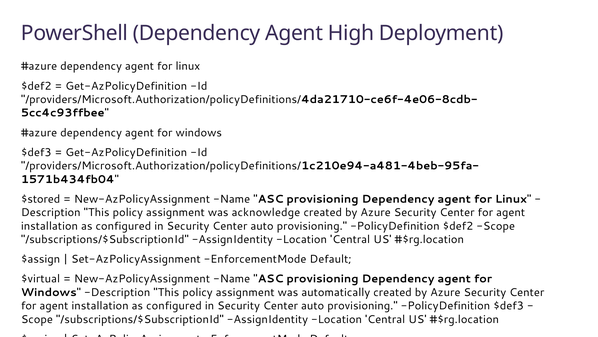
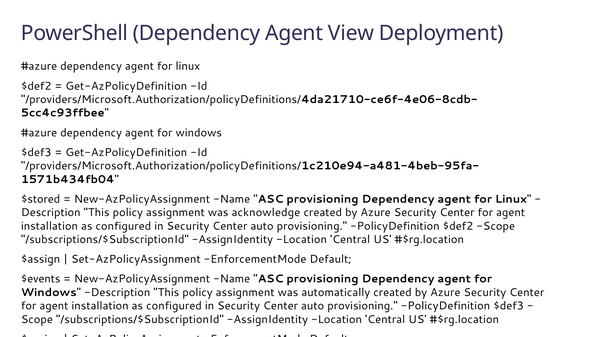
High: High -> View
$virtual: $virtual -> $events
